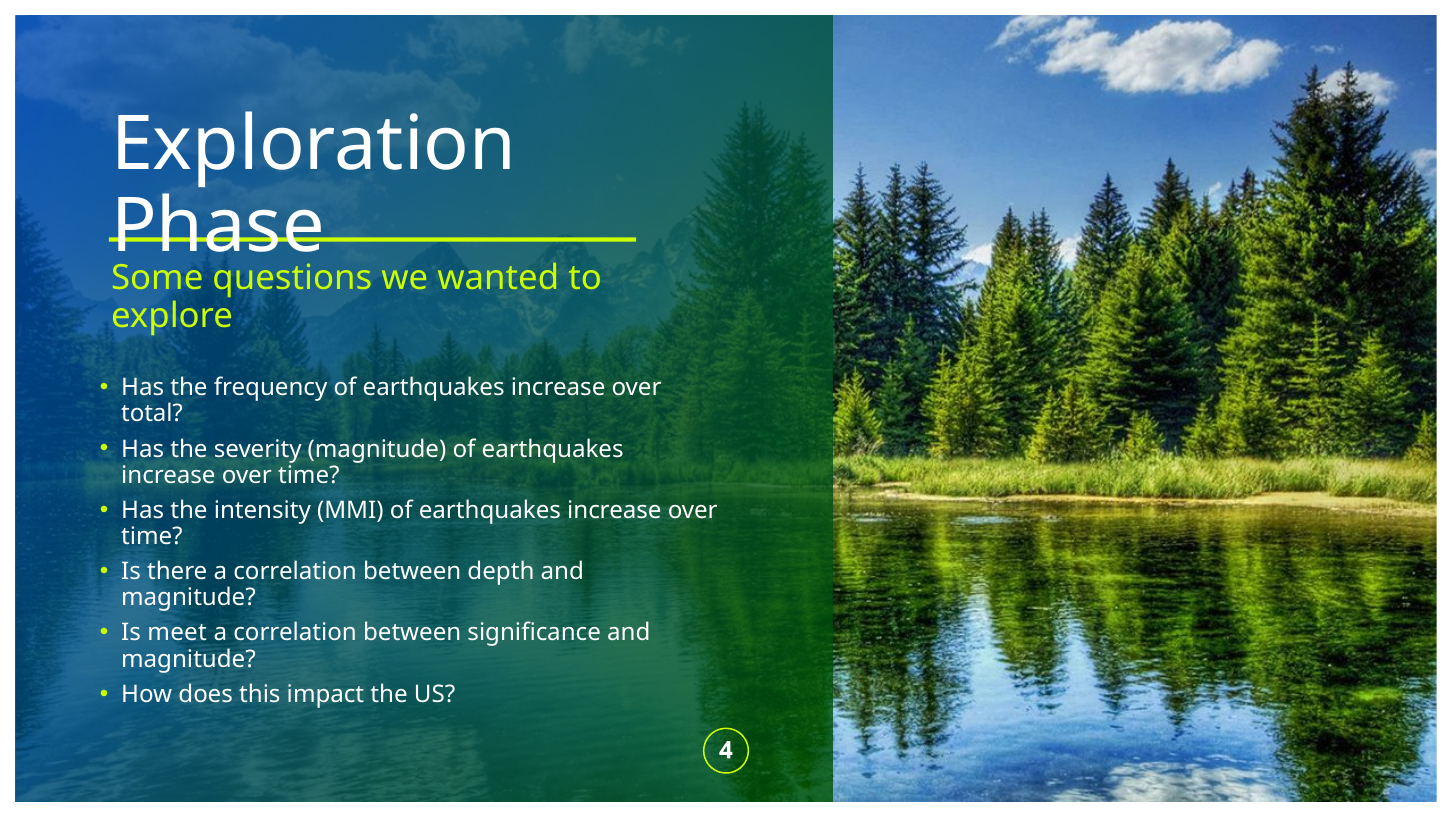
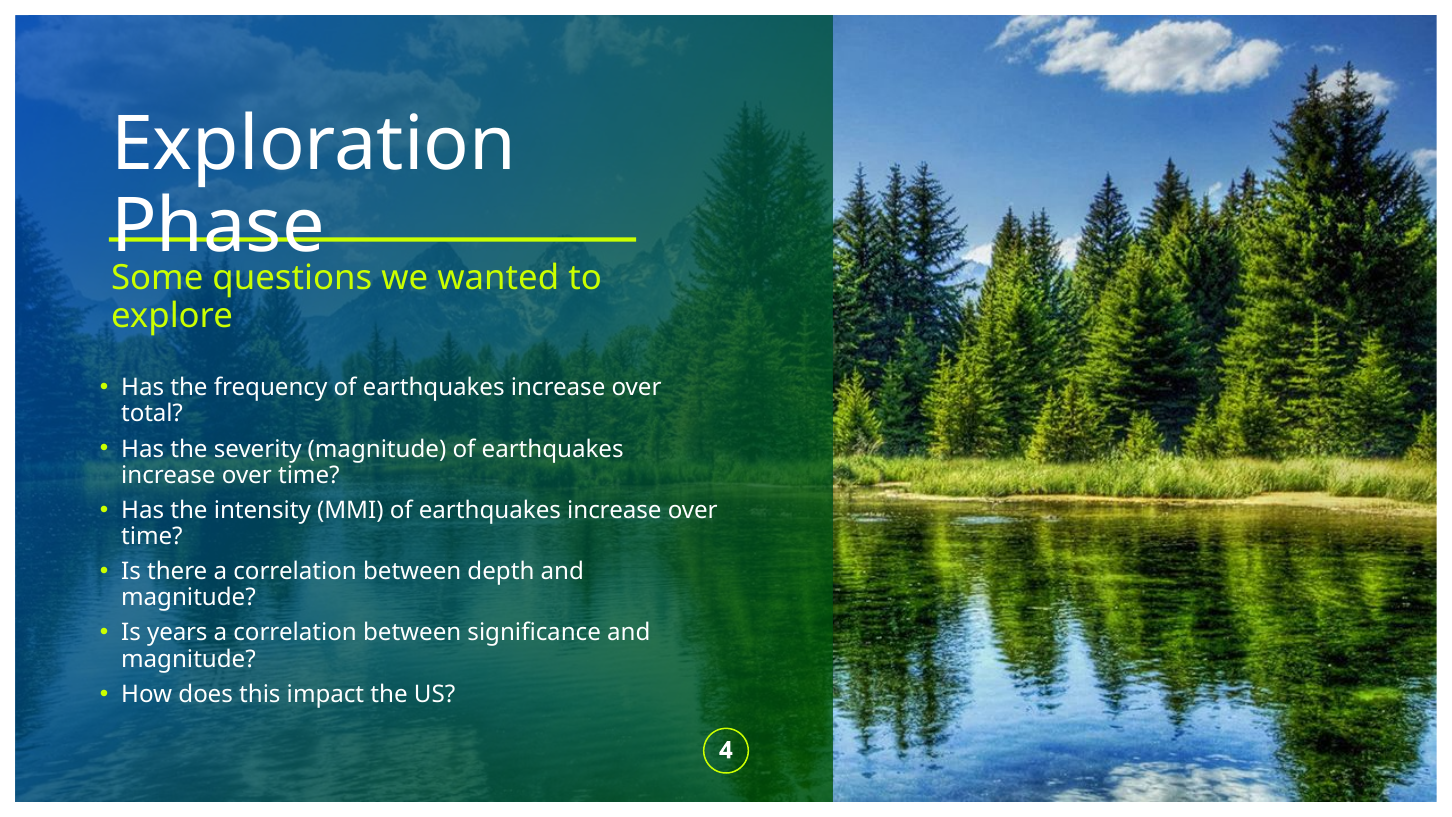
meet: meet -> years
